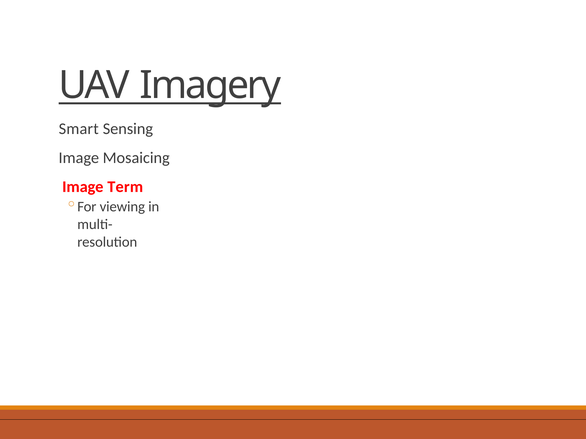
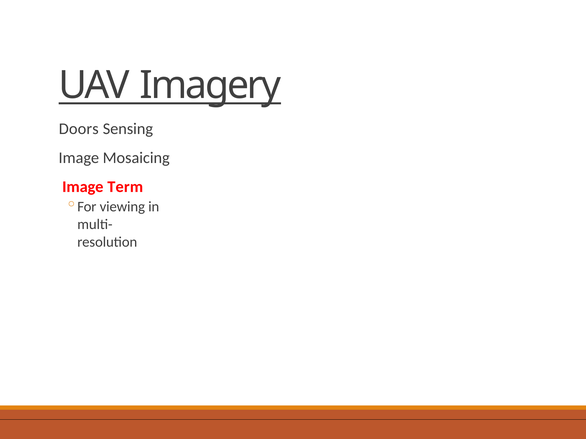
Smart: Smart -> Doors
